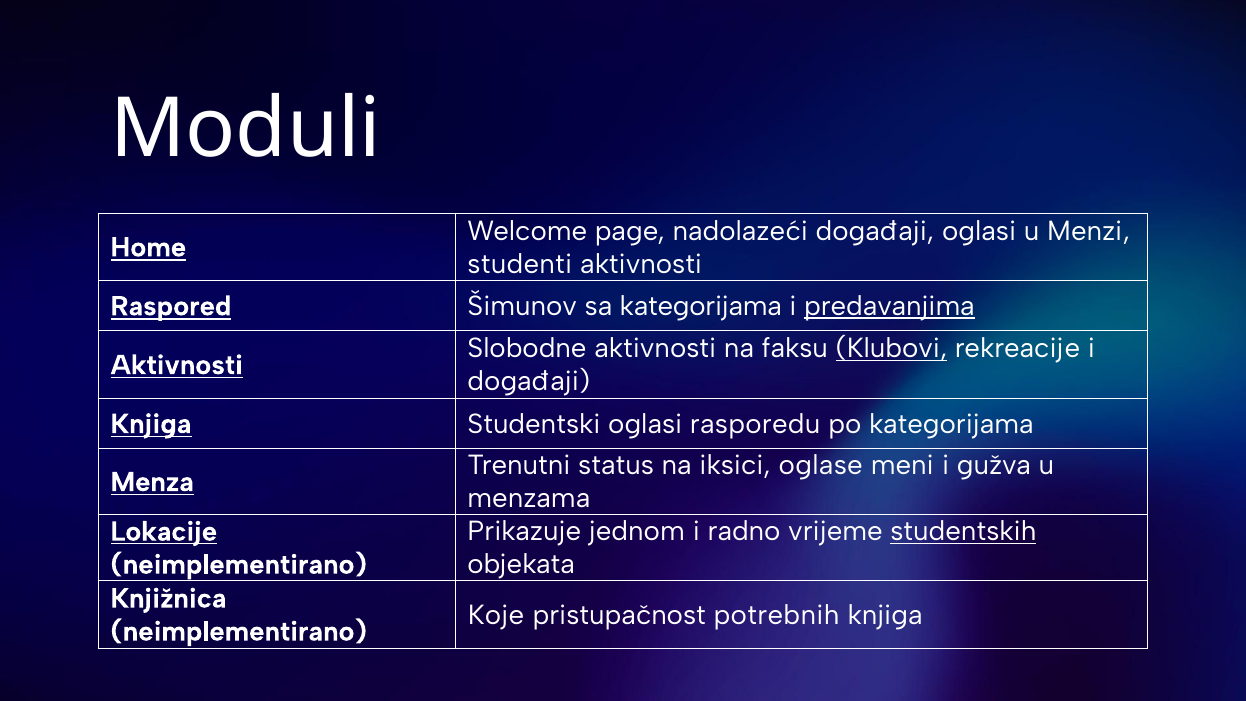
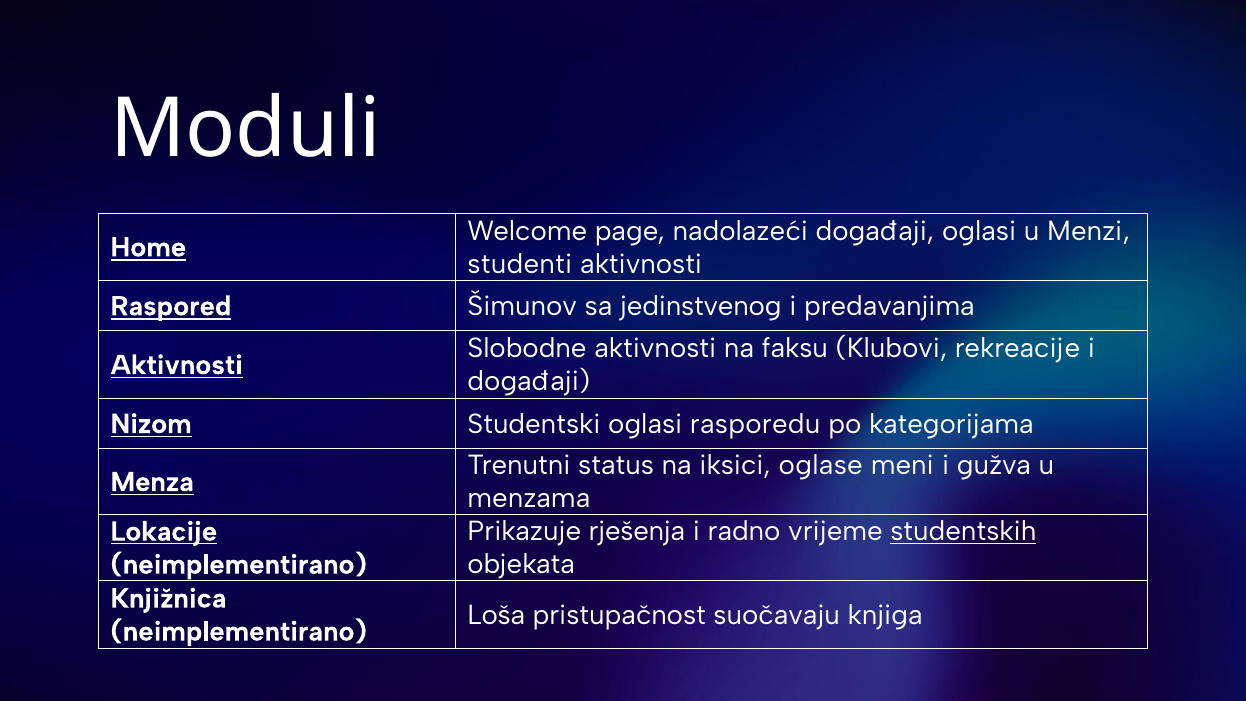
sa kategorijama: kategorijama -> jedinstvenog
predavanjima underline: present -> none
Klubovi underline: present -> none
Knjiga at (151, 424): Knjiga -> Nizom
jednom: jednom -> rješenja
Koje: Koje -> Loša
potrebnih: potrebnih -> suočavaju
